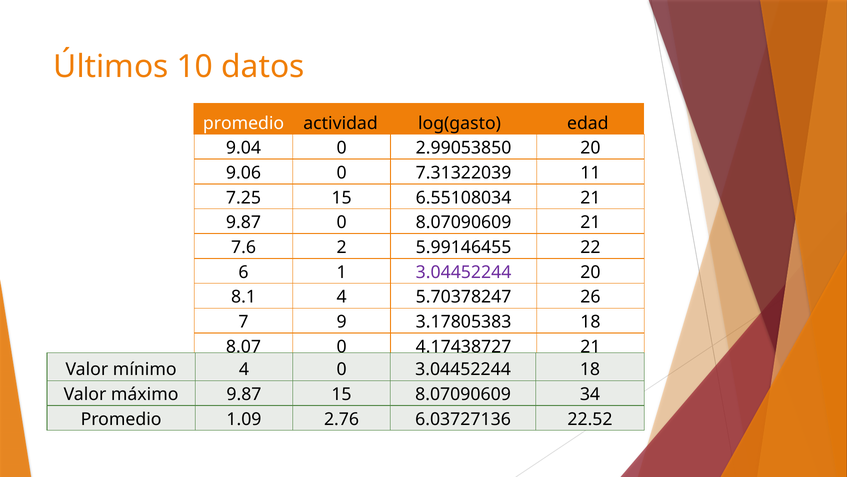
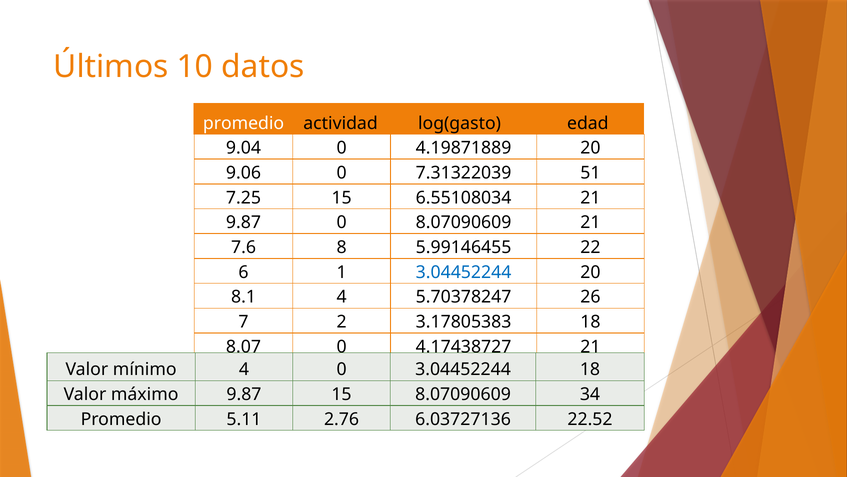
2.99053850: 2.99053850 -> 4.19871889
11: 11 -> 51
2: 2 -> 8
3.04452244 at (464, 272) colour: purple -> blue
9: 9 -> 2
1.09: 1.09 -> 5.11
